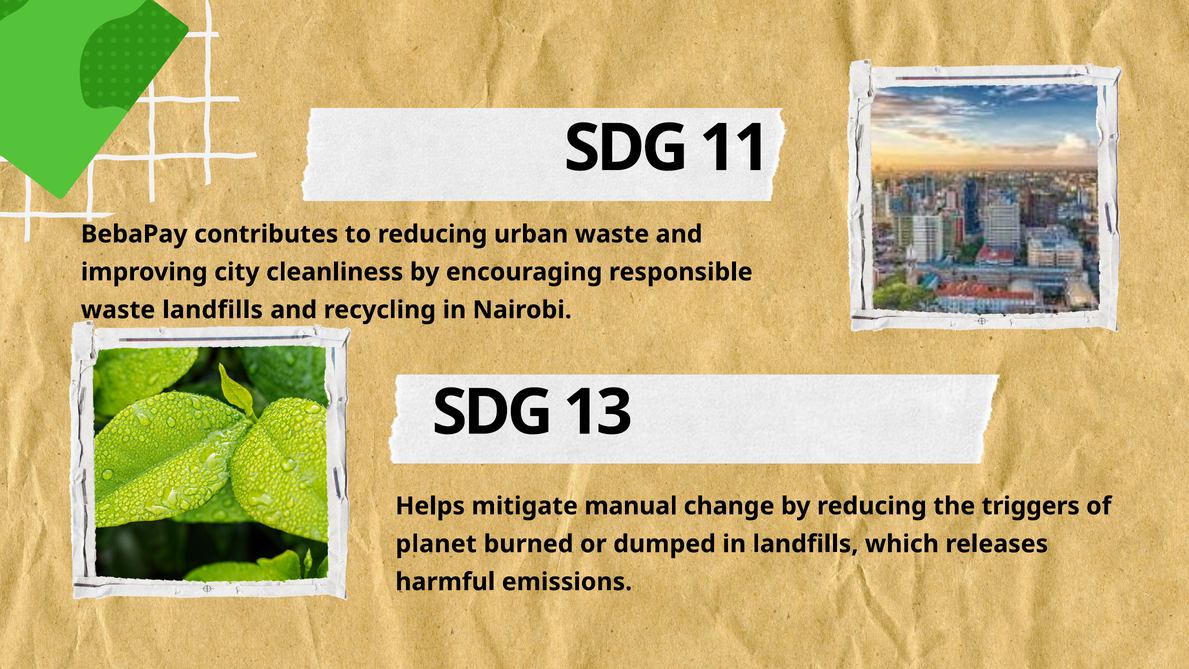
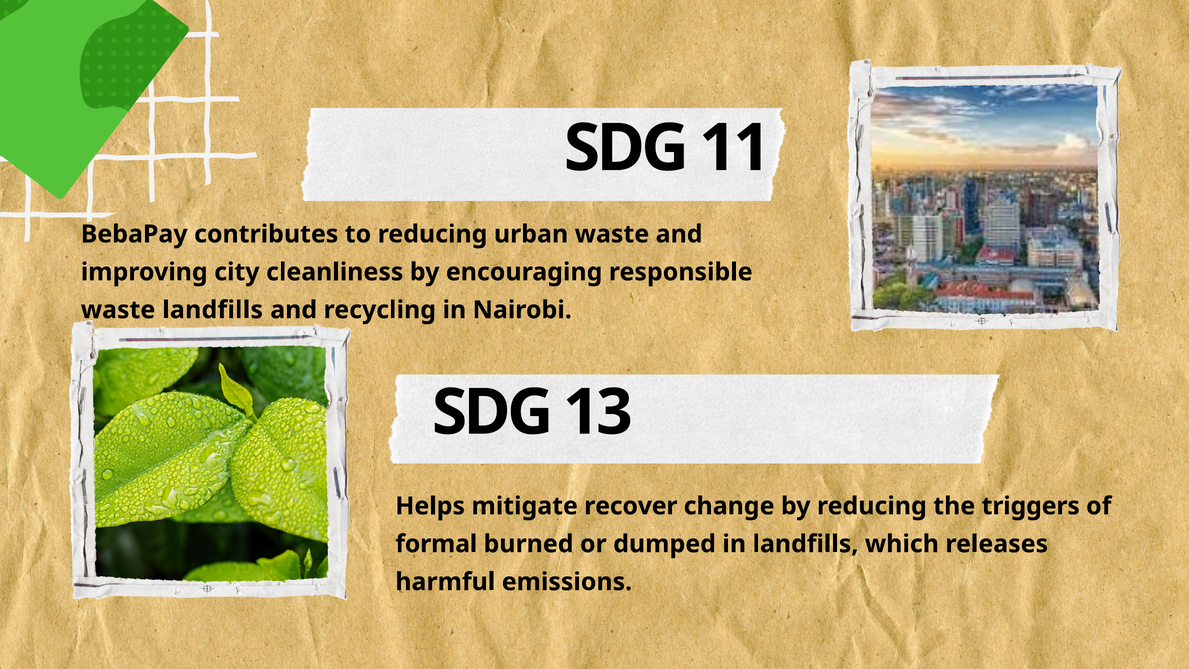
manual: manual -> recover
planet: planet -> formal
